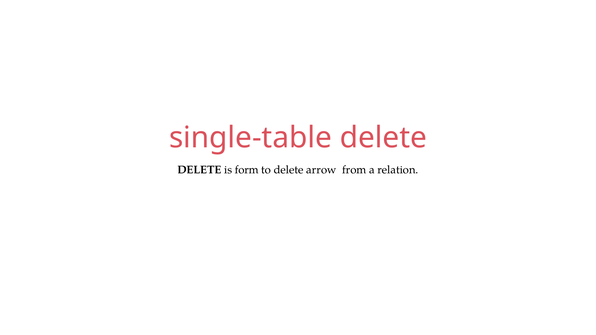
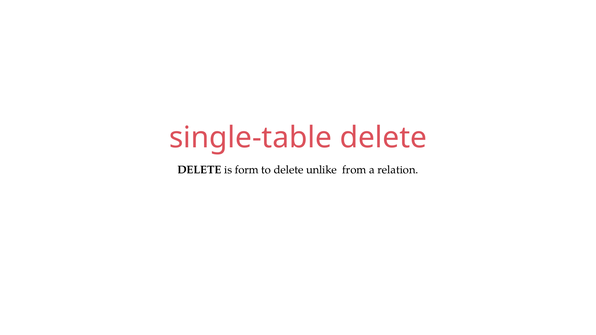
arrow: arrow -> unlike
